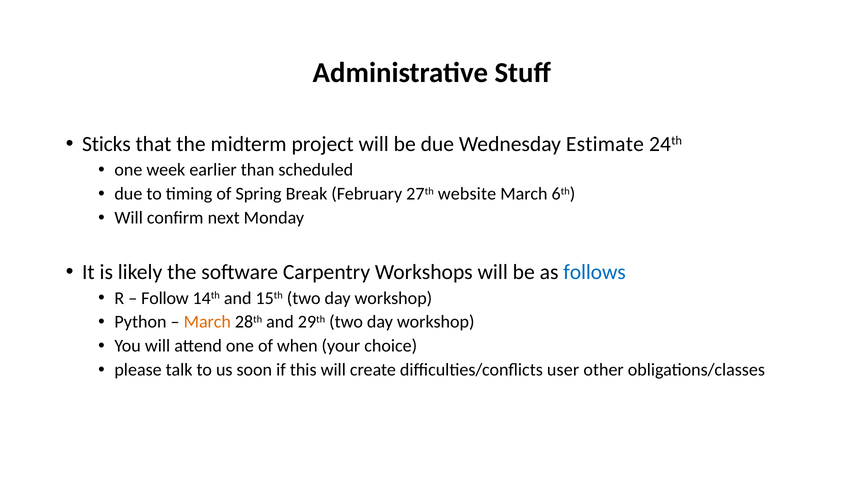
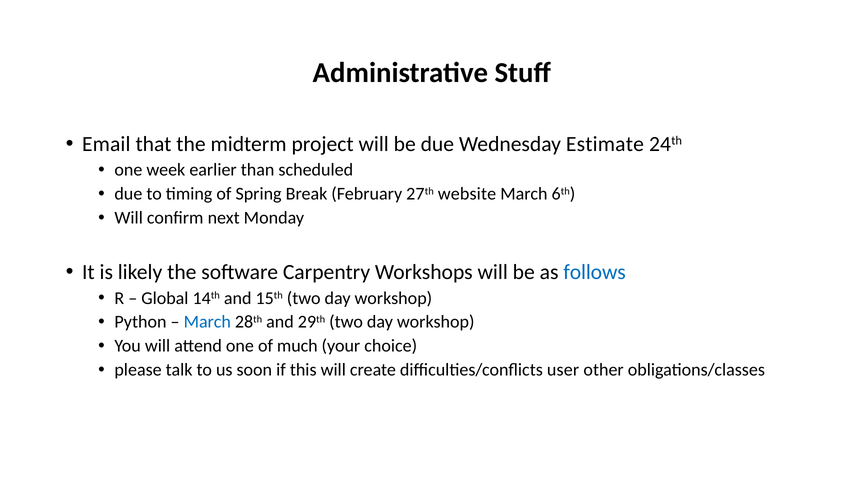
Sticks: Sticks -> Email
Follow: Follow -> Global
March at (207, 322) colour: orange -> blue
when: when -> much
